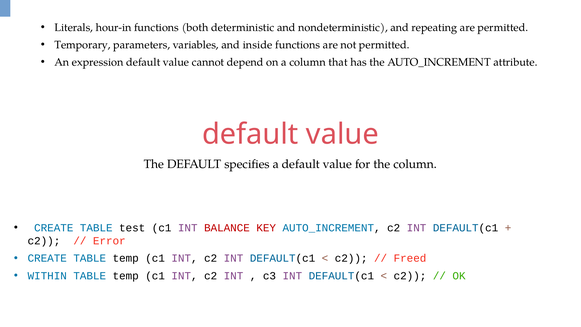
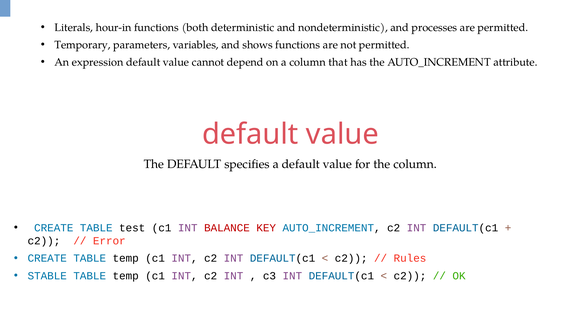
repeating: repeating -> processes
inside: inside -> shows
Freed: Freed -> Rules
WITHIN: WITHIN -> STABLE
